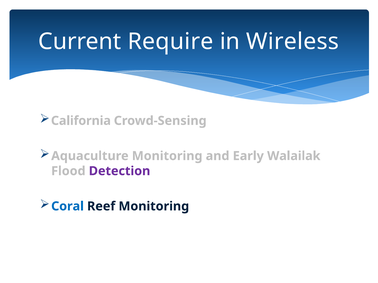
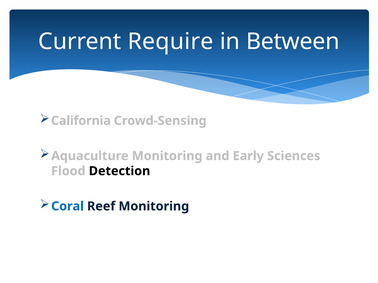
Wireless: Wireless -> Between
Walailak: Walailak -> Sciences
Detection colour: purple -> black
